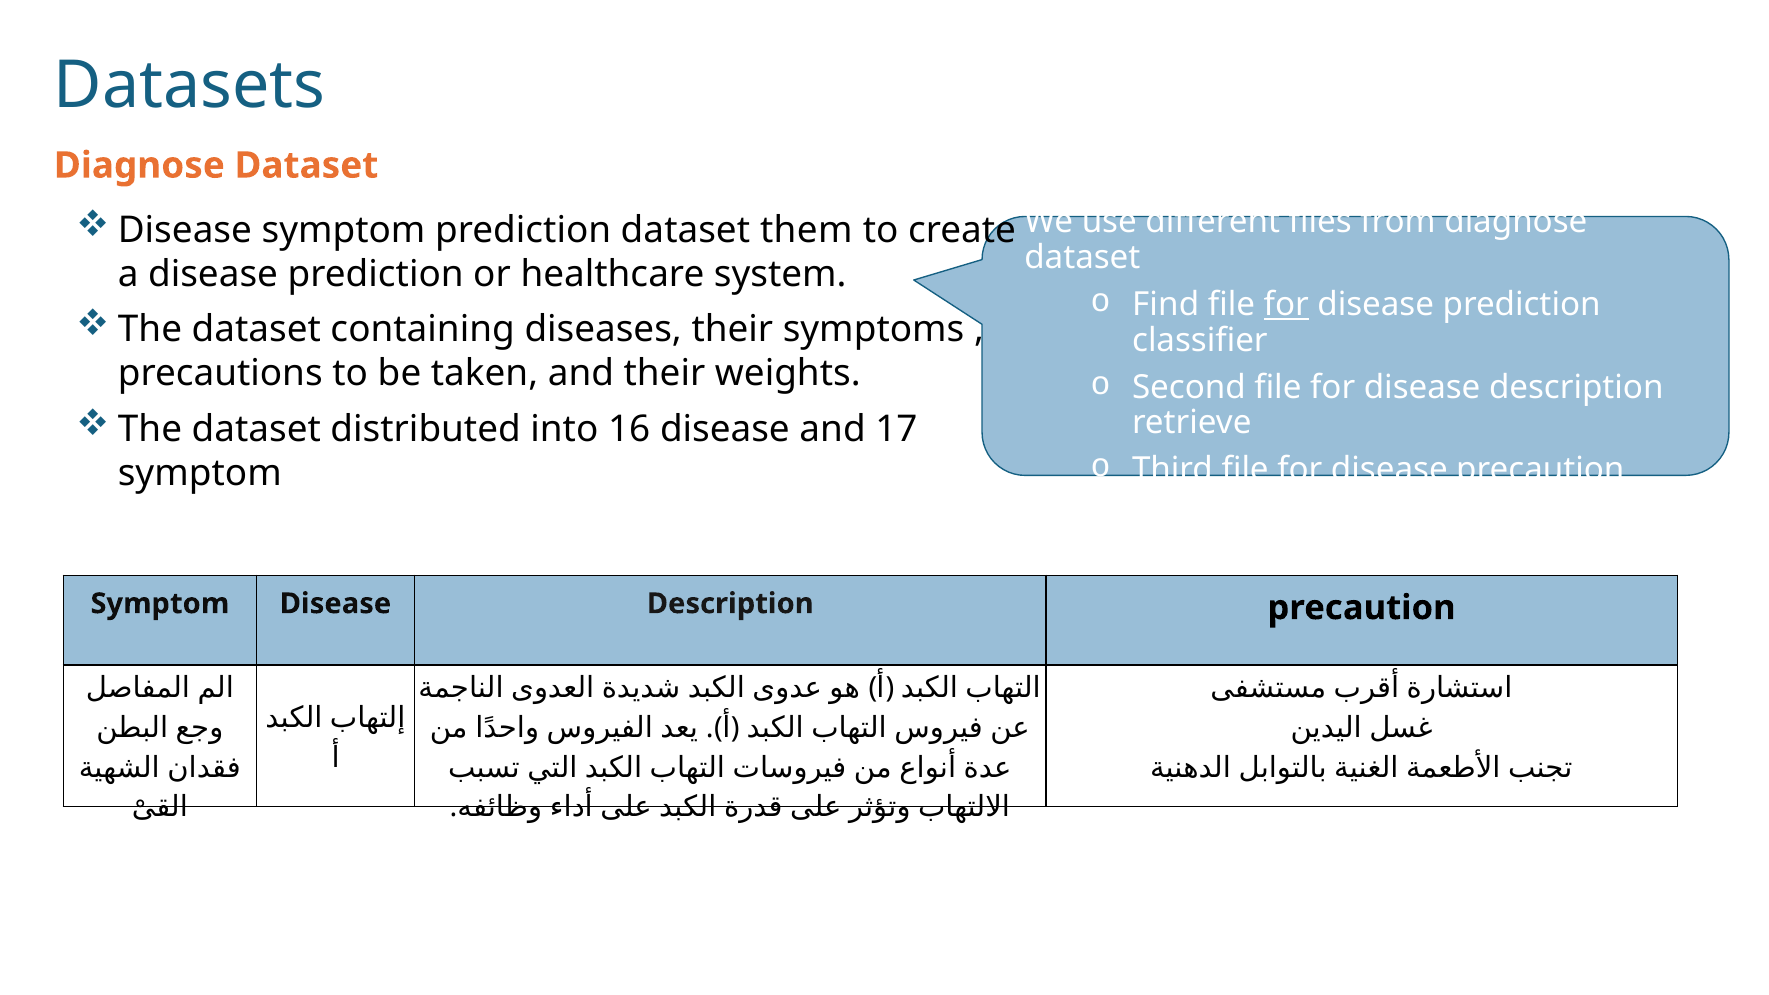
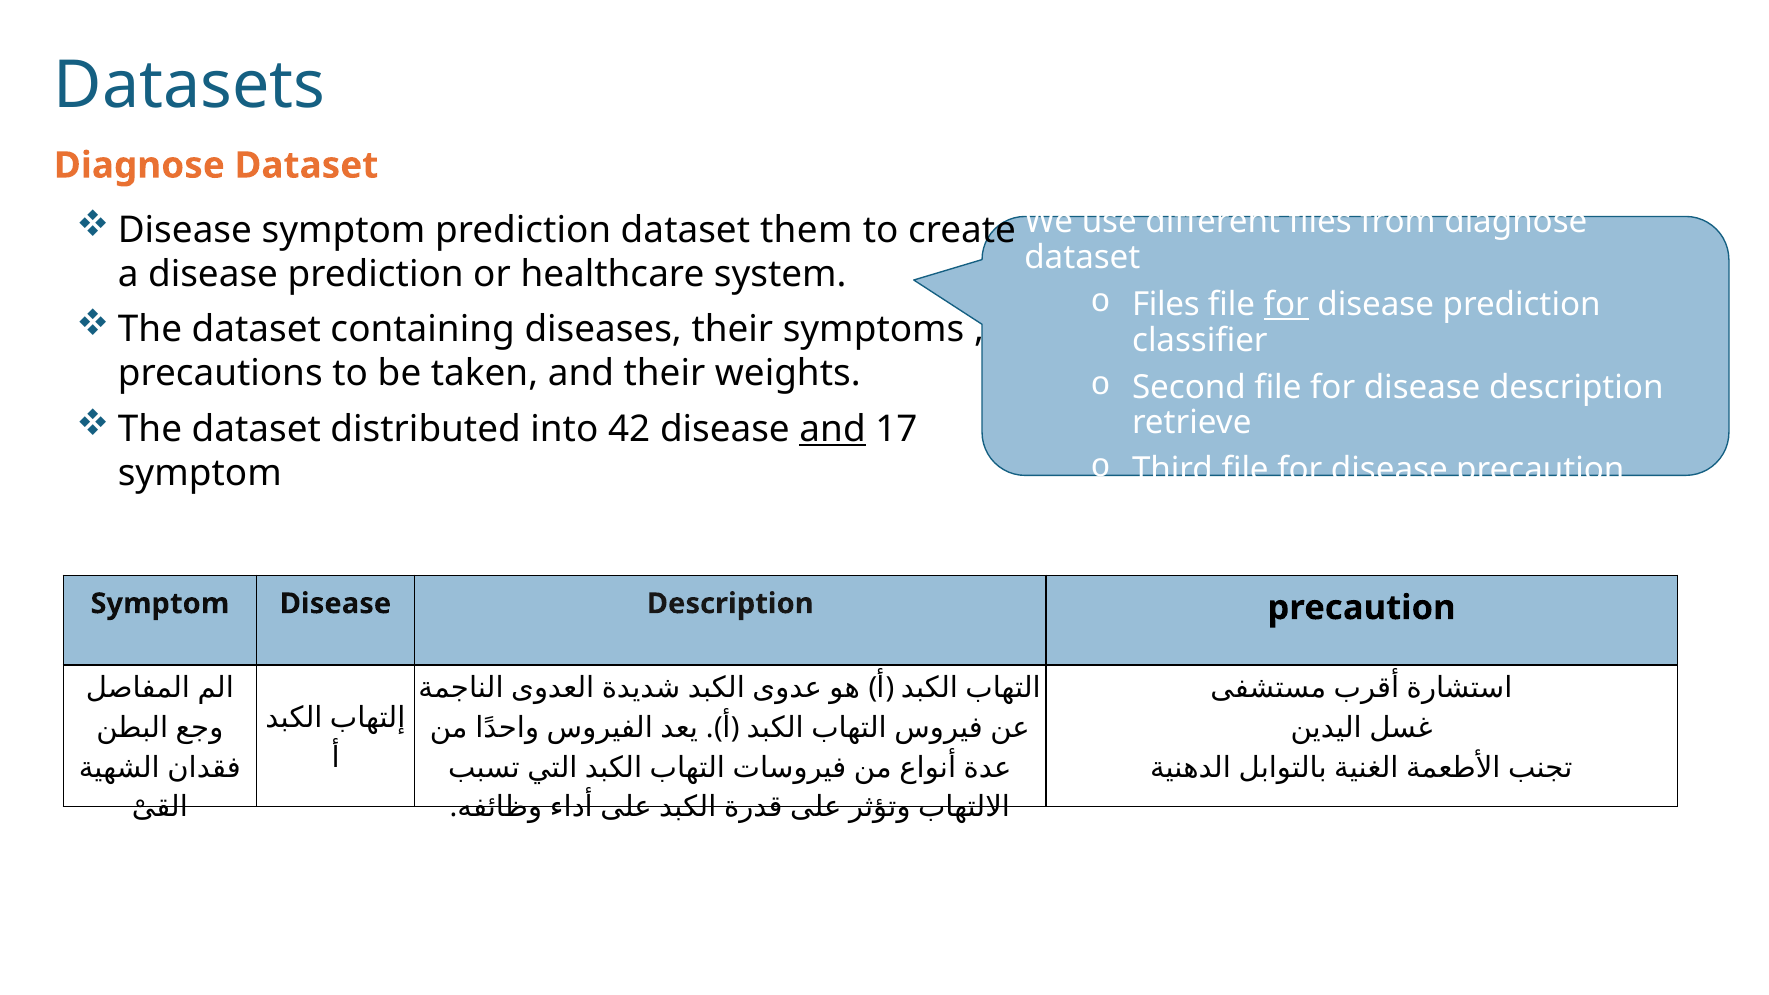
Find at (1166, 304): Find -> Files
16: 16 -> 42
and at (833, 429) underline: none -> present
